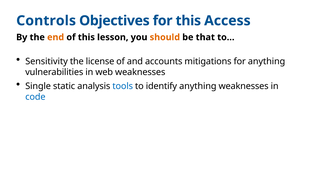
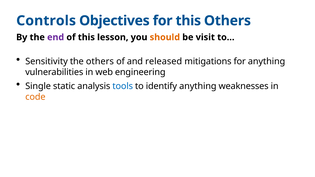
this Access: Access -> Others
end colour: orange -> purple
that: that -> visit
the license: license -> others
accounts: accounts -> released
web weaknesses: weaknesses -> engineering
code colour: blue -> orange
